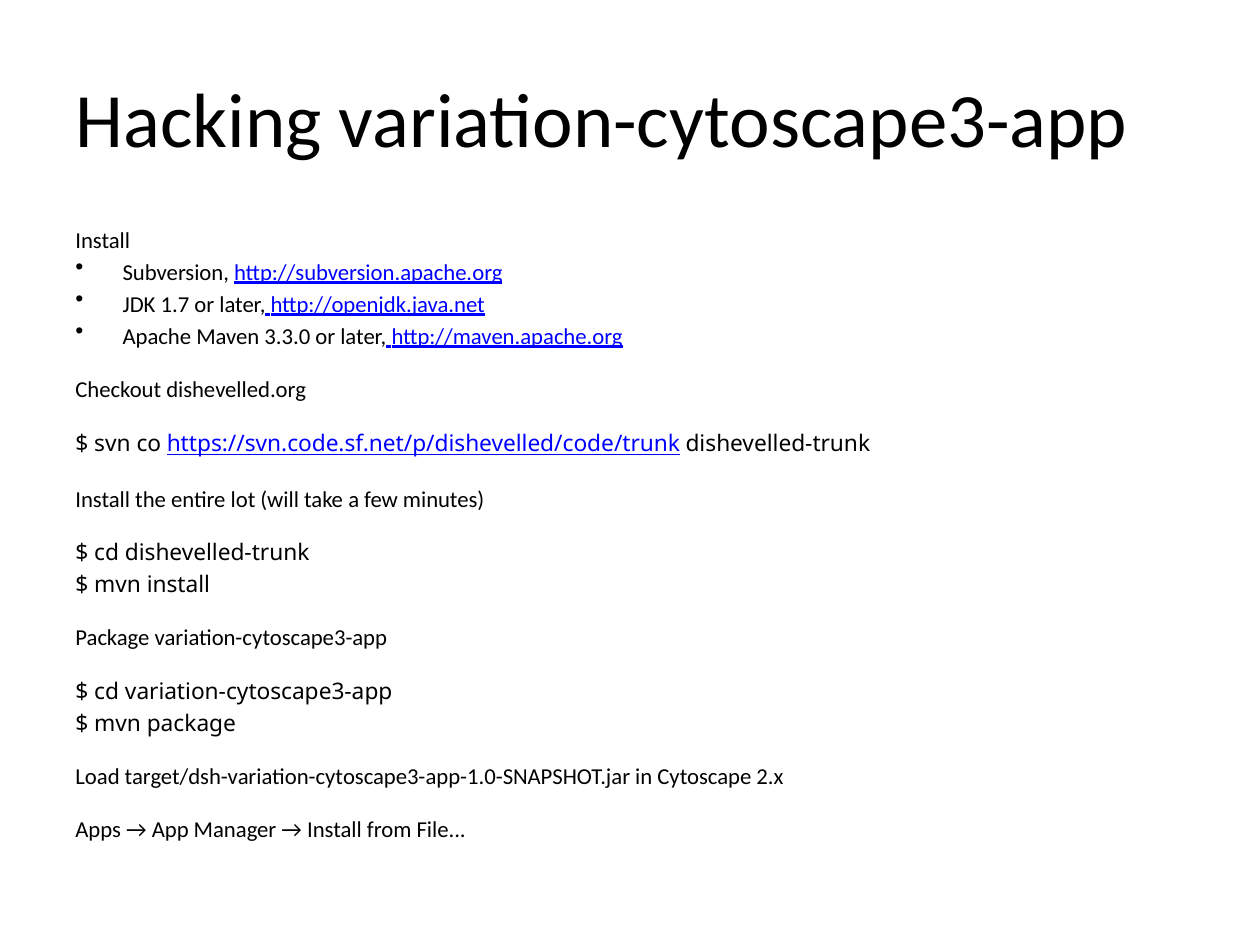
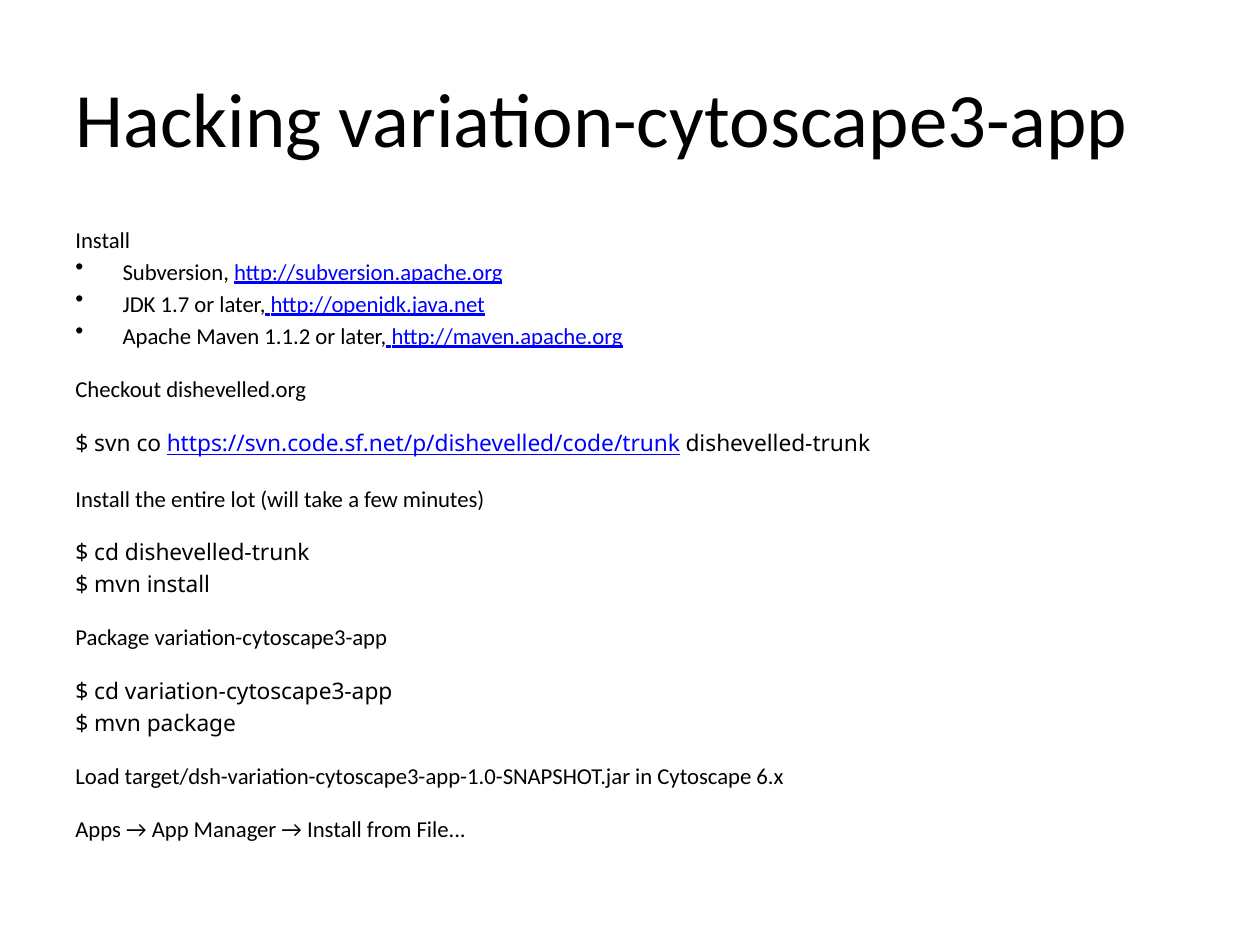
3.3.0: 3.3.0 -> 1.1.2
2.x: 2.x -> 6.x
